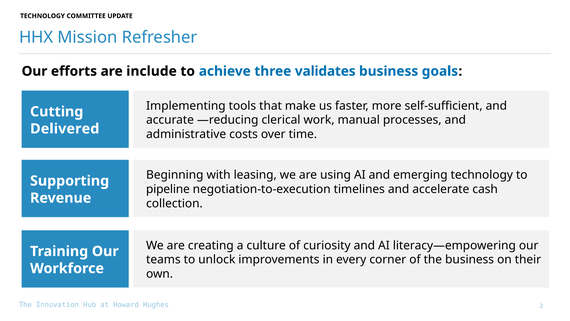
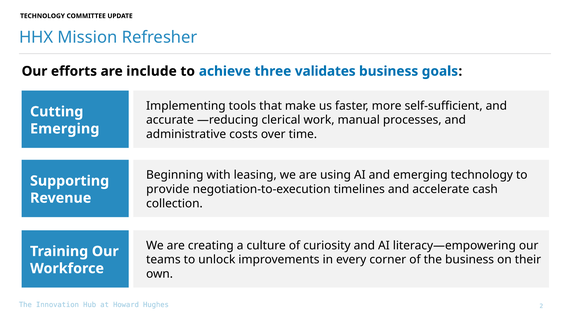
Delivered at (65, 129): Delivered -> Emerging
pipeline: pipeline -> provide
